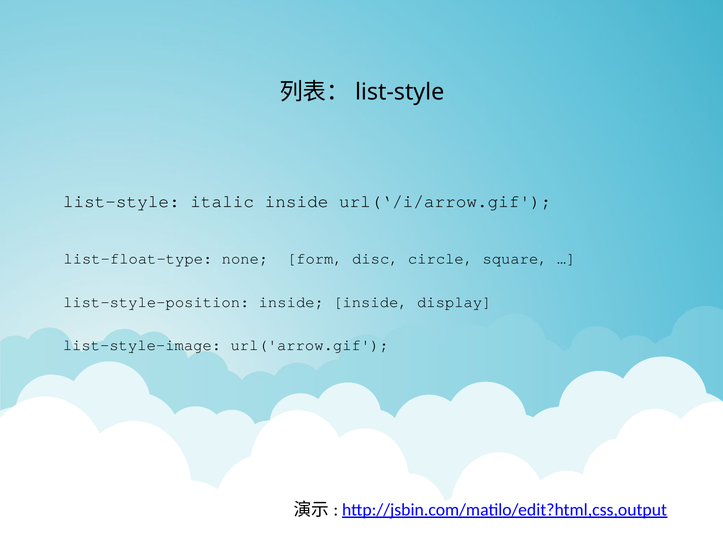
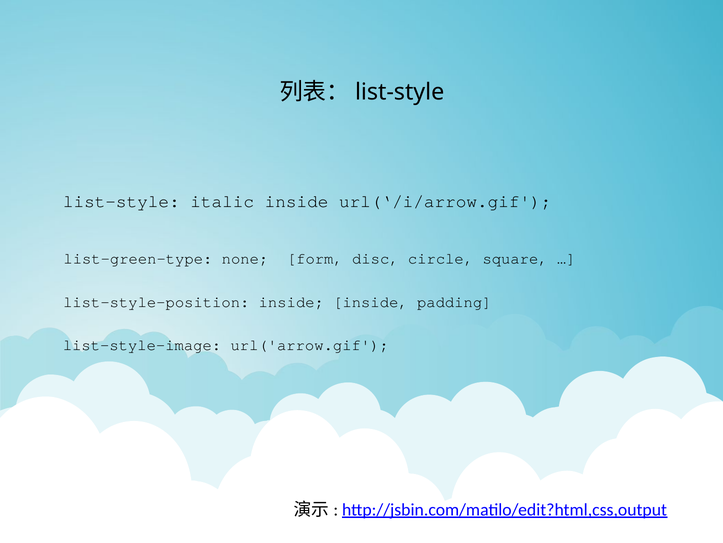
list-float-type: list-float-type -> list-green-type
display: display -> padding
